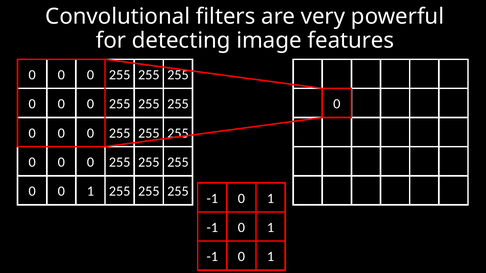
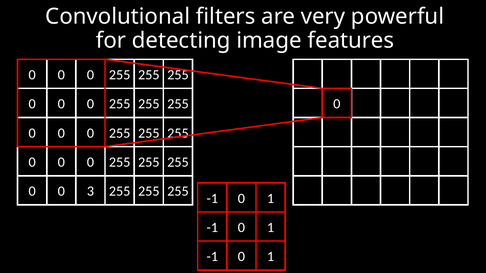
1 at (90, 192): 1 -> 3
